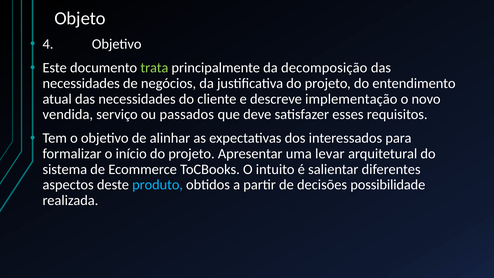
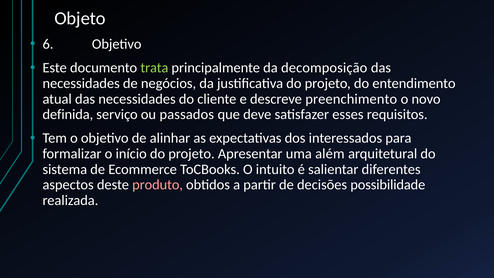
4: 4 -> 6
implementação: implementação -> preenchimento
vendida: vendida -> definida
levar: levar -> além
produto colour: light blue -> pink
